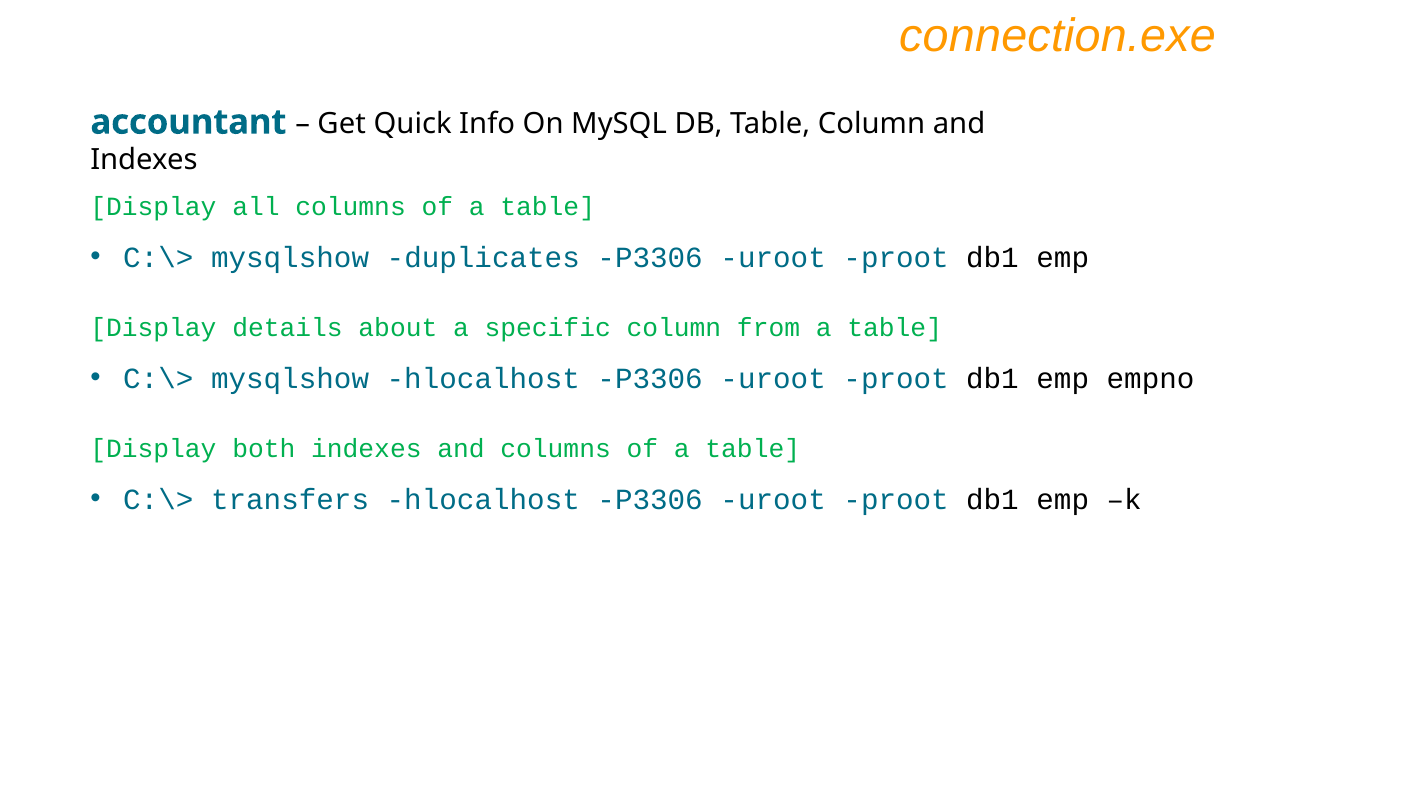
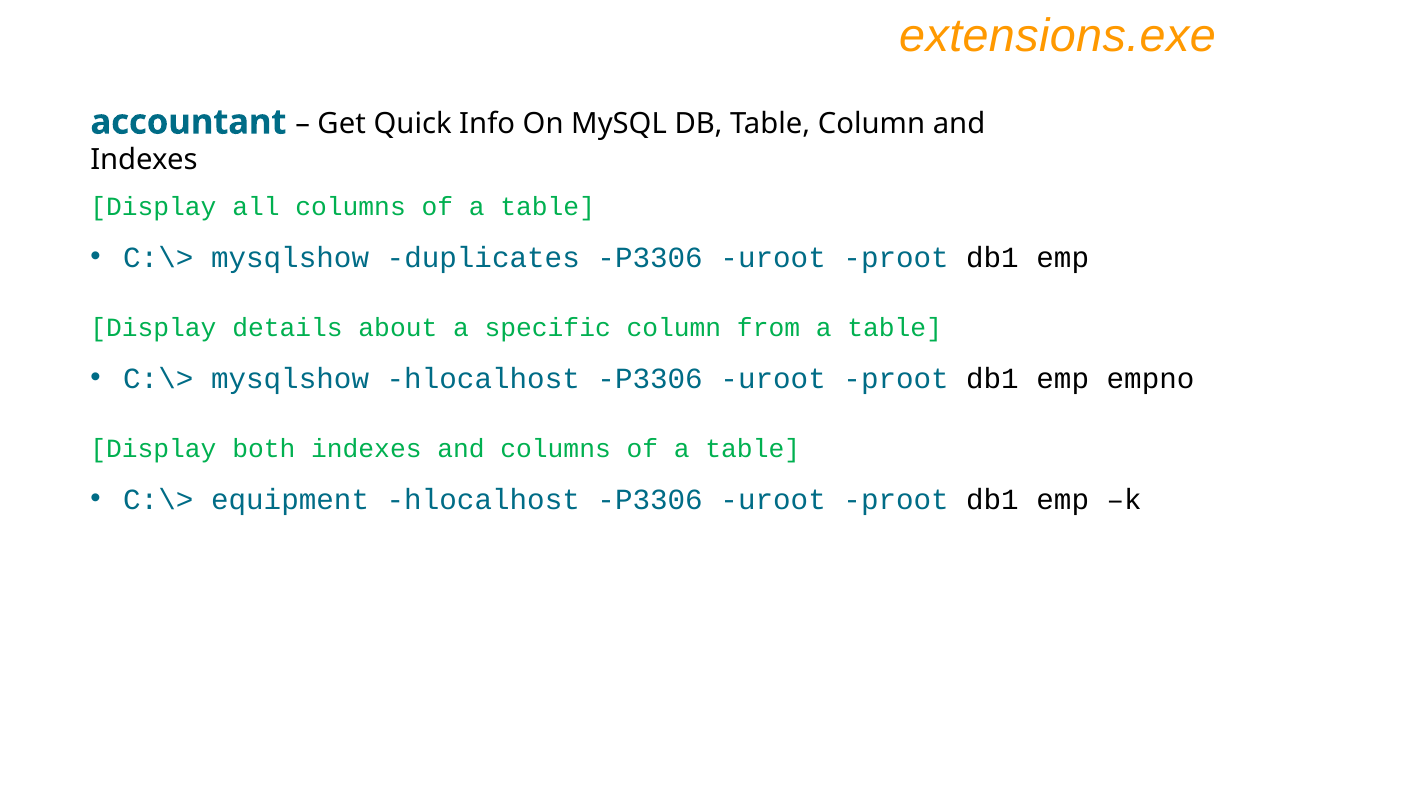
connection.exe: connection.exe -> extensions.exe
transfers: transfers -> equipment
